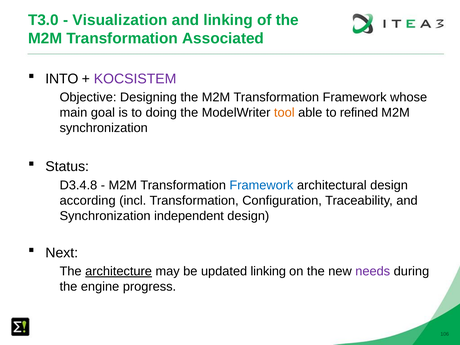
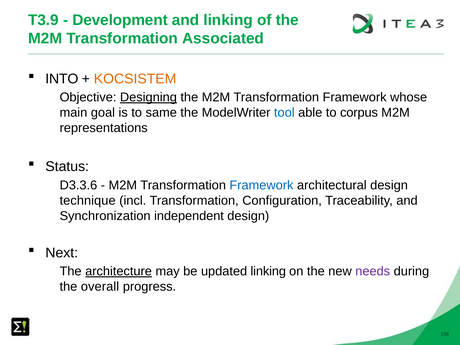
T3.0: T3.0 -> T3.9
Visualization: Visualization -> Development
KOCSISTEM colour: purple -> orange
Designing underline: none -> present
doing: doing -> same
tool colour: orange -> blue
refined: refined -> corpus
synchronization at (104, 128): synchronization -> representations
D3.4.8: D3.4.8 -> D3.3.6
according: according -> technique
engine: engine -> overall
